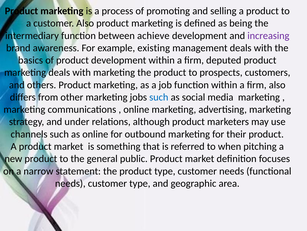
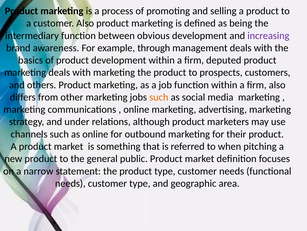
achieve: achieve -> obvious
existing: existing -> through
such at (159, 97) colour: blue -> orange
